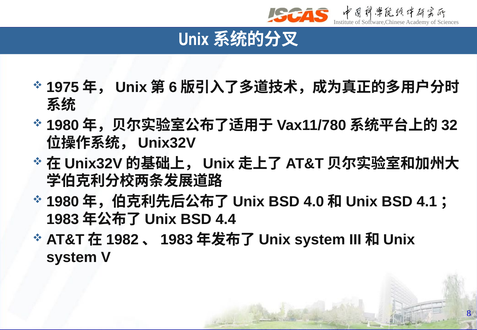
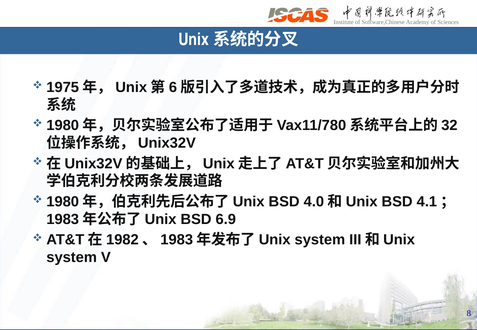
4.4: 4.4 -> 6.9
